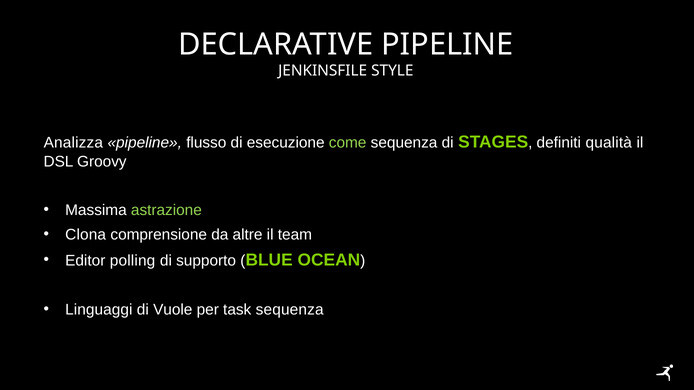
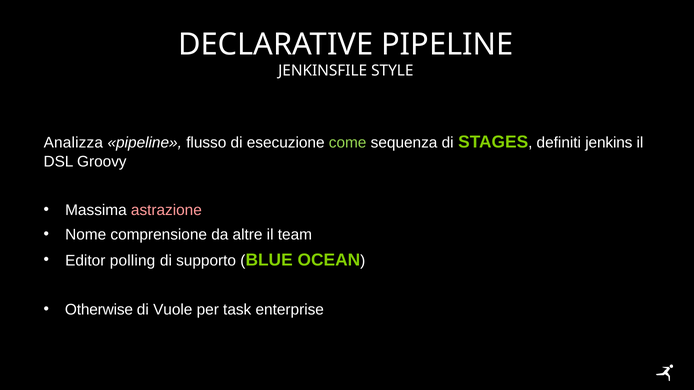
qualità: qualità -> jenkins
astrazione colour: light green -> pink
Clona: Clona -> Nome
Linguaggi: Linguaggi -> Otherwise
task sequenza: sequenza -> enterprise
